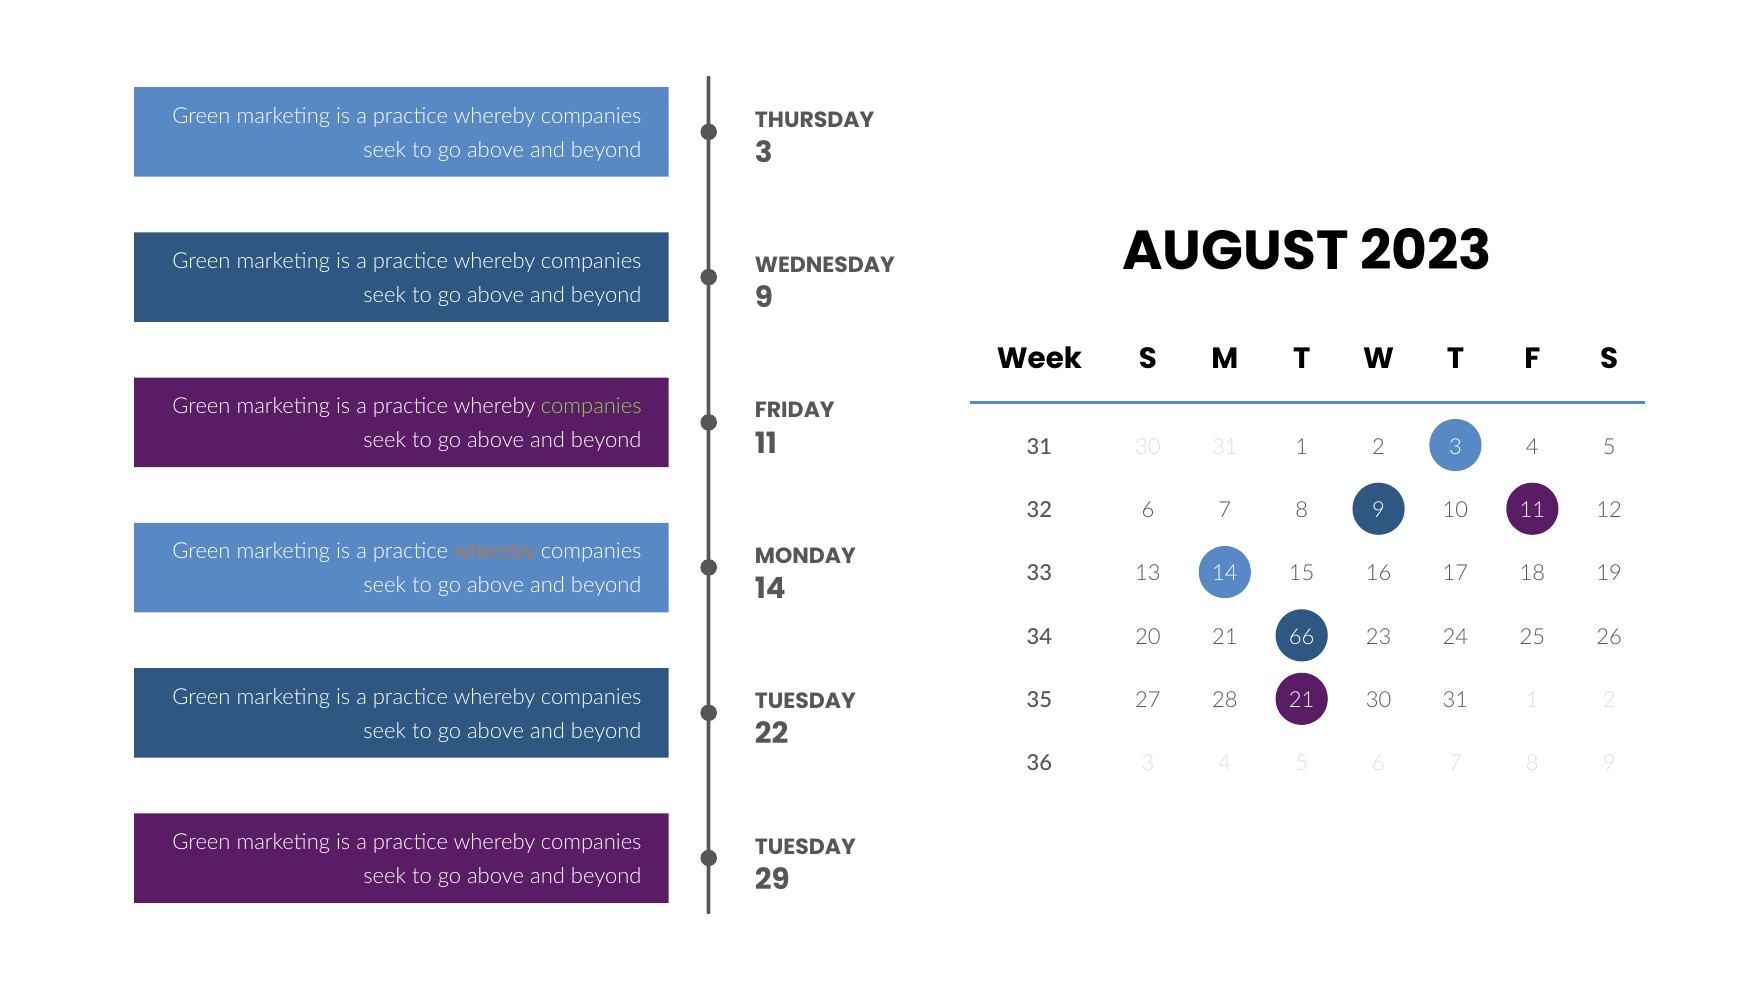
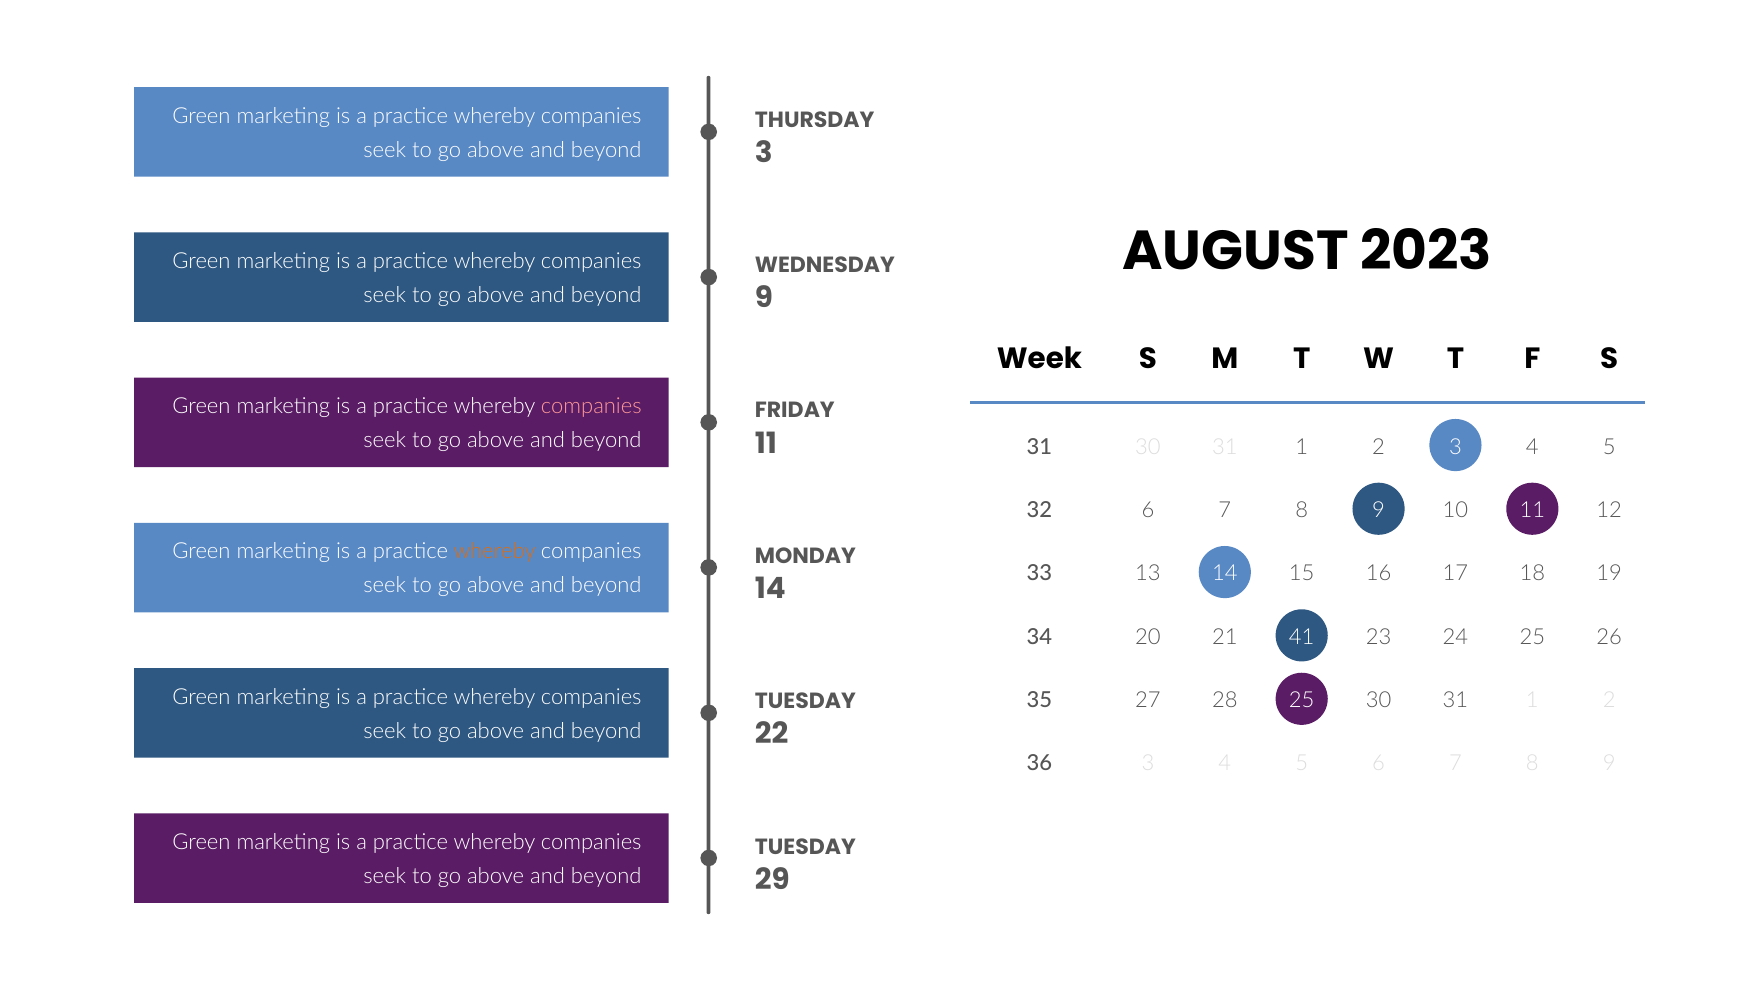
companies at (591, 407) colour: light green -> pink
66: 66 -> 41
28 21: 21 -> 25
